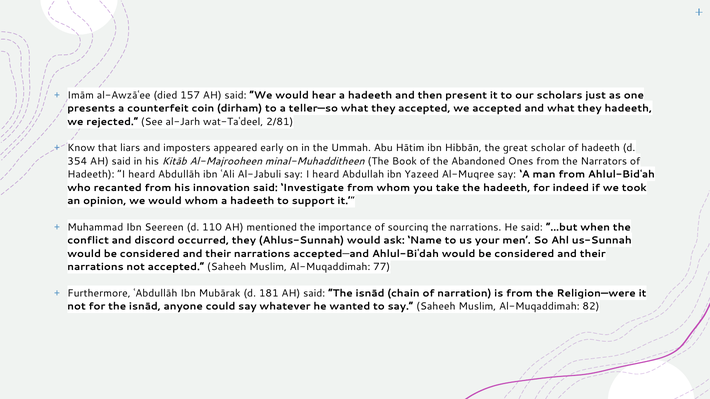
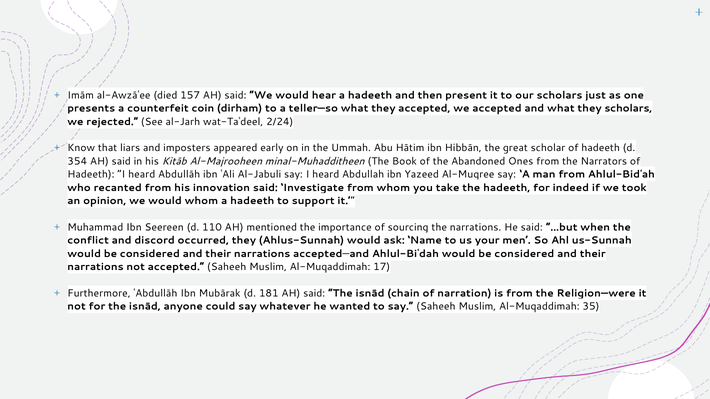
they hadeeth: hadeeth -> scholars
2/81: 2/81 -> 2/24
77: 77 -> 17
82: 82 -> 35
